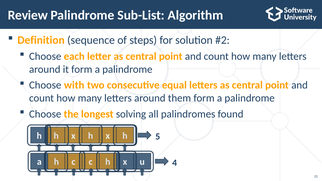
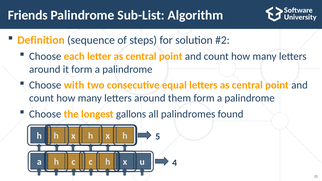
Review: Review -> Friends
solving: solving -> gallons
